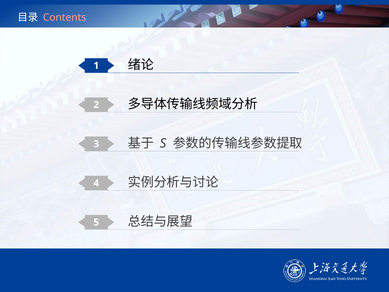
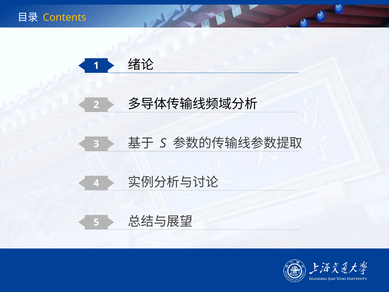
Contents colour: pink -> yellow
